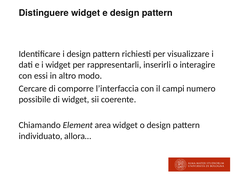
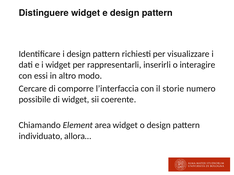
campi: campi -> storie
